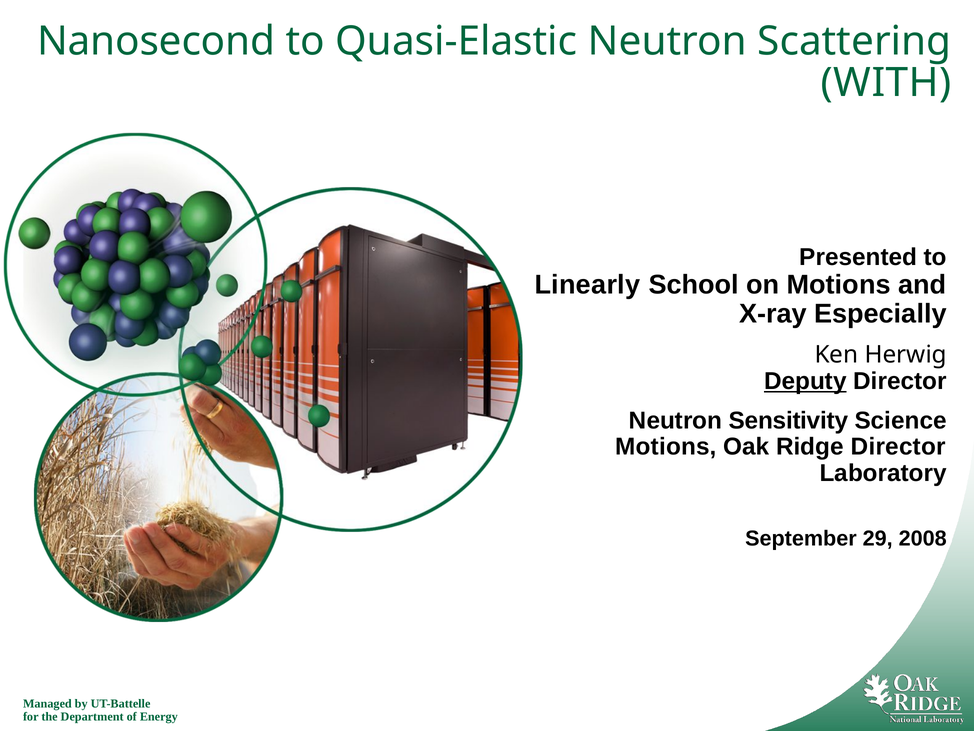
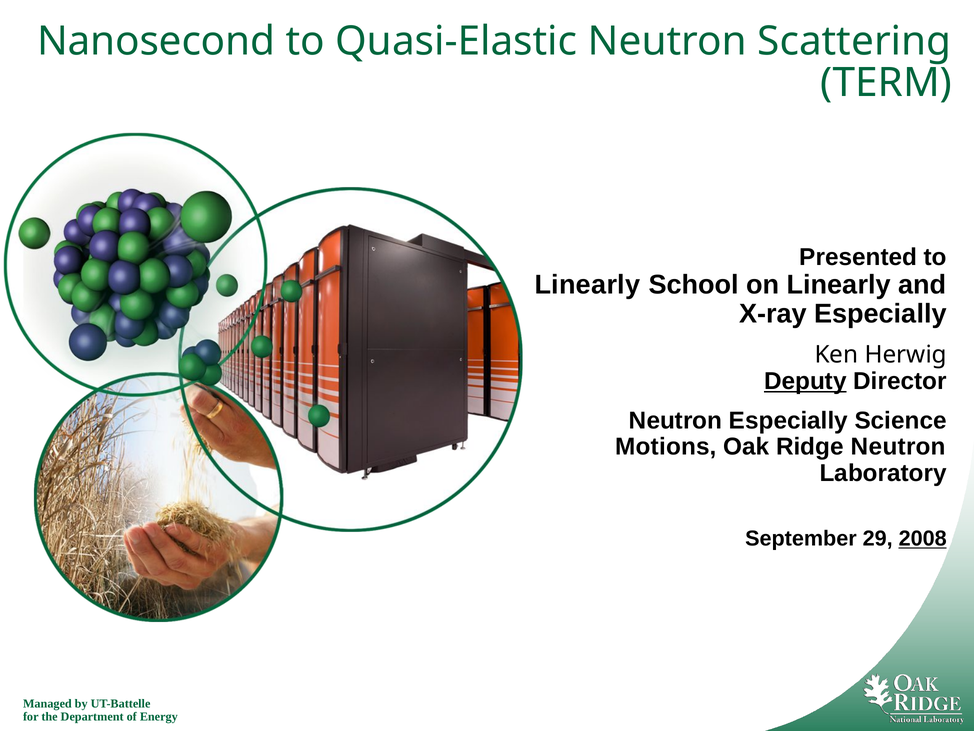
WITH: WITH -> TERM
on Motions: Motions -> Linearly
Neutron Sensitivity: Sensitivity -> Especially
Ridge Director: Director -> Neutron
2008 underline: none -> present
